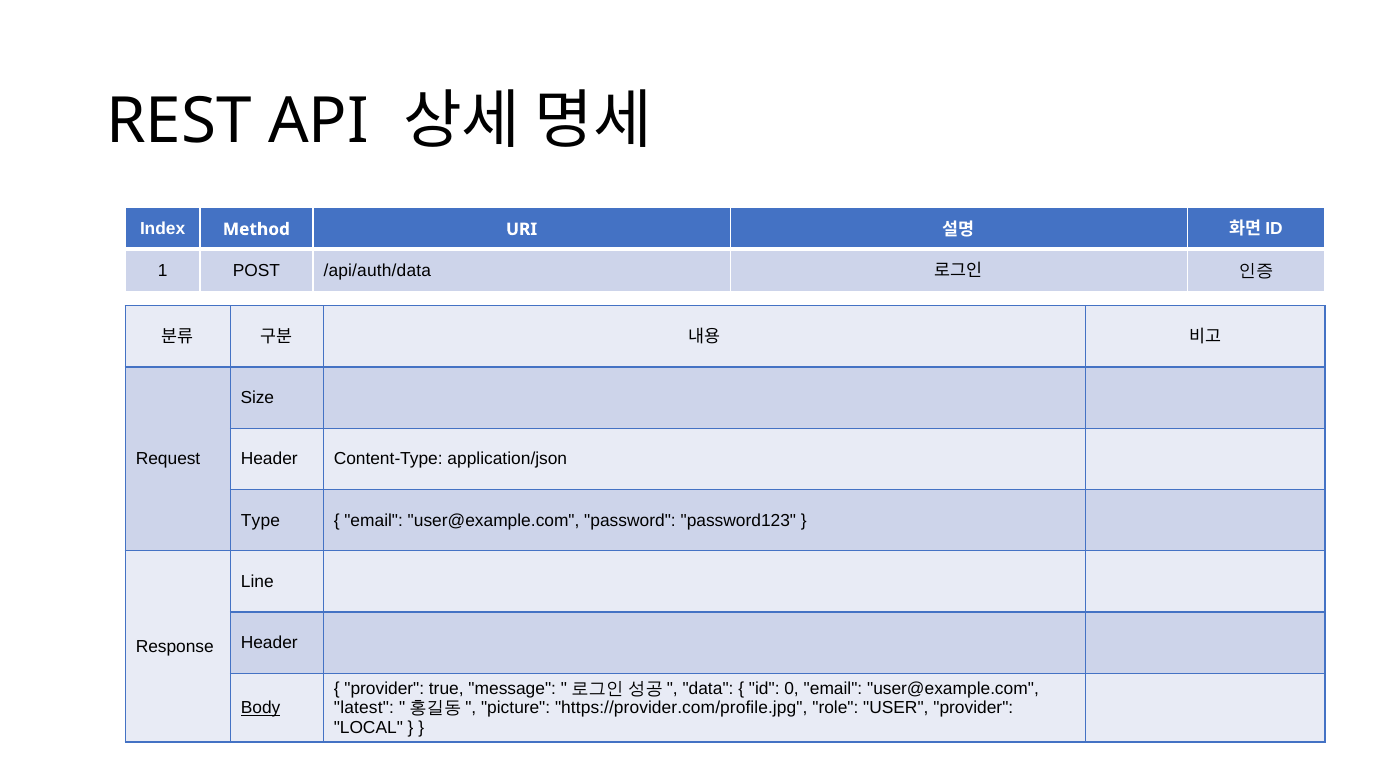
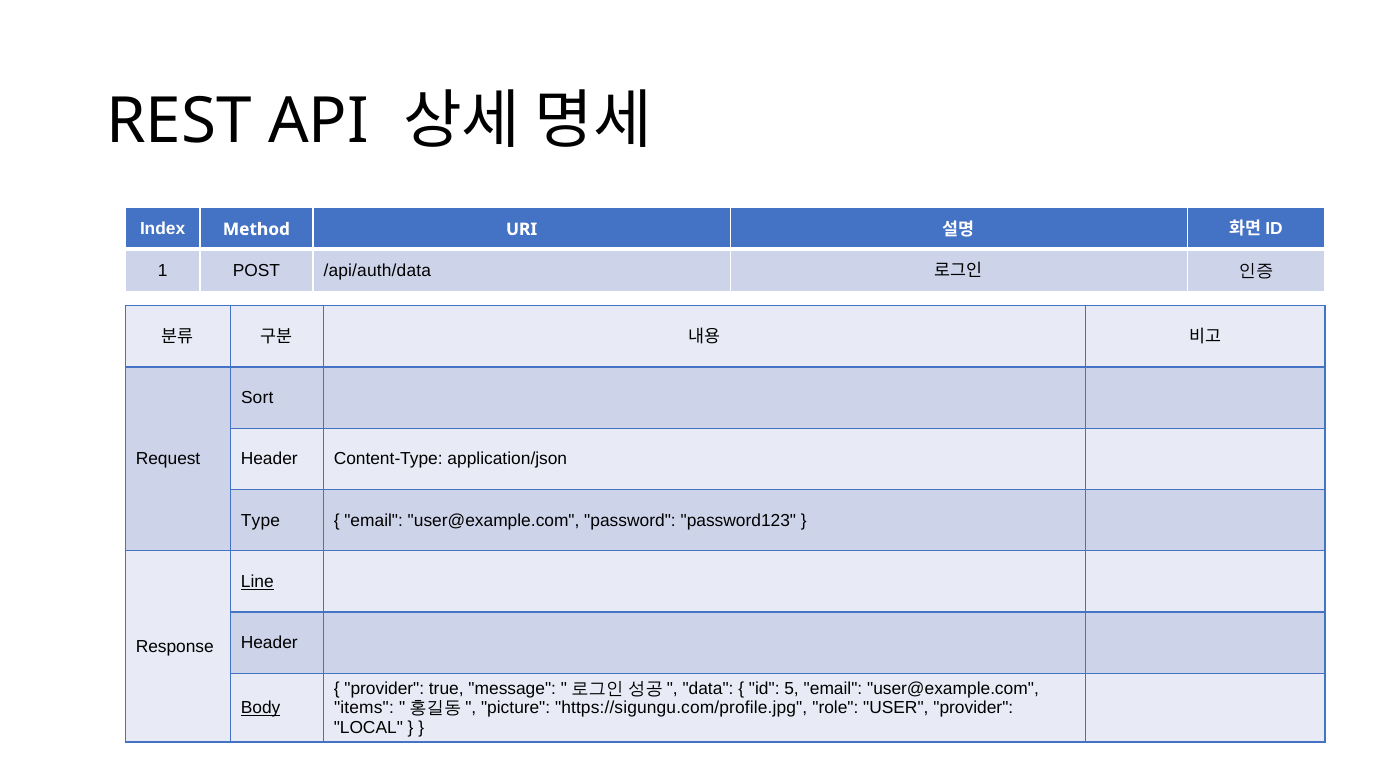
Size: Size -> Sort
Line underline: none -> present
0: 0 -> 5
latest: latest -> items
https://provider.com/profile.jpg: https://provider.com/profile.jpg -> https://sigungu.com/profile.jpg
